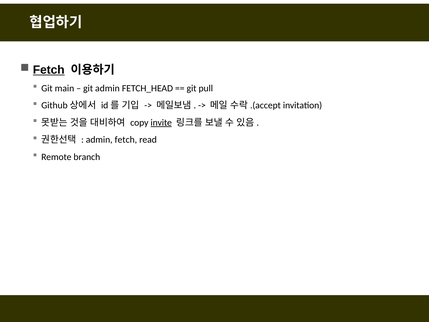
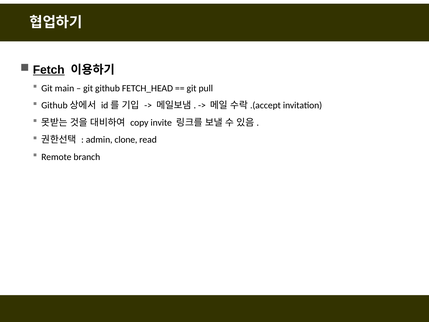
git admin: admin -> github
invite underline: present -> none
admin fetch: fetch -> clone
